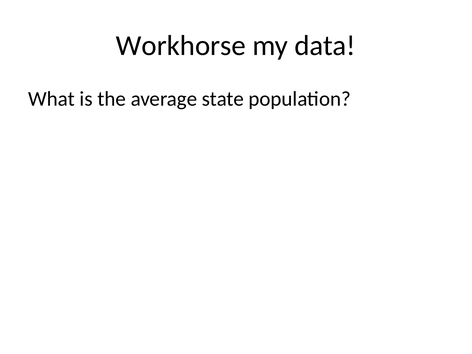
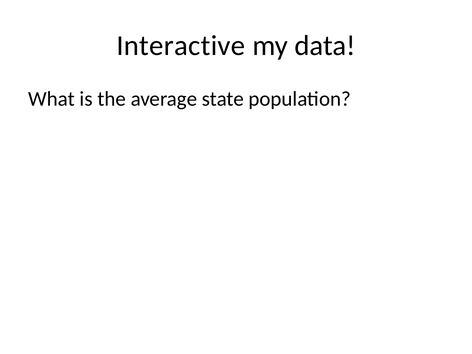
Workhorse: Workhorse -> Interactive
